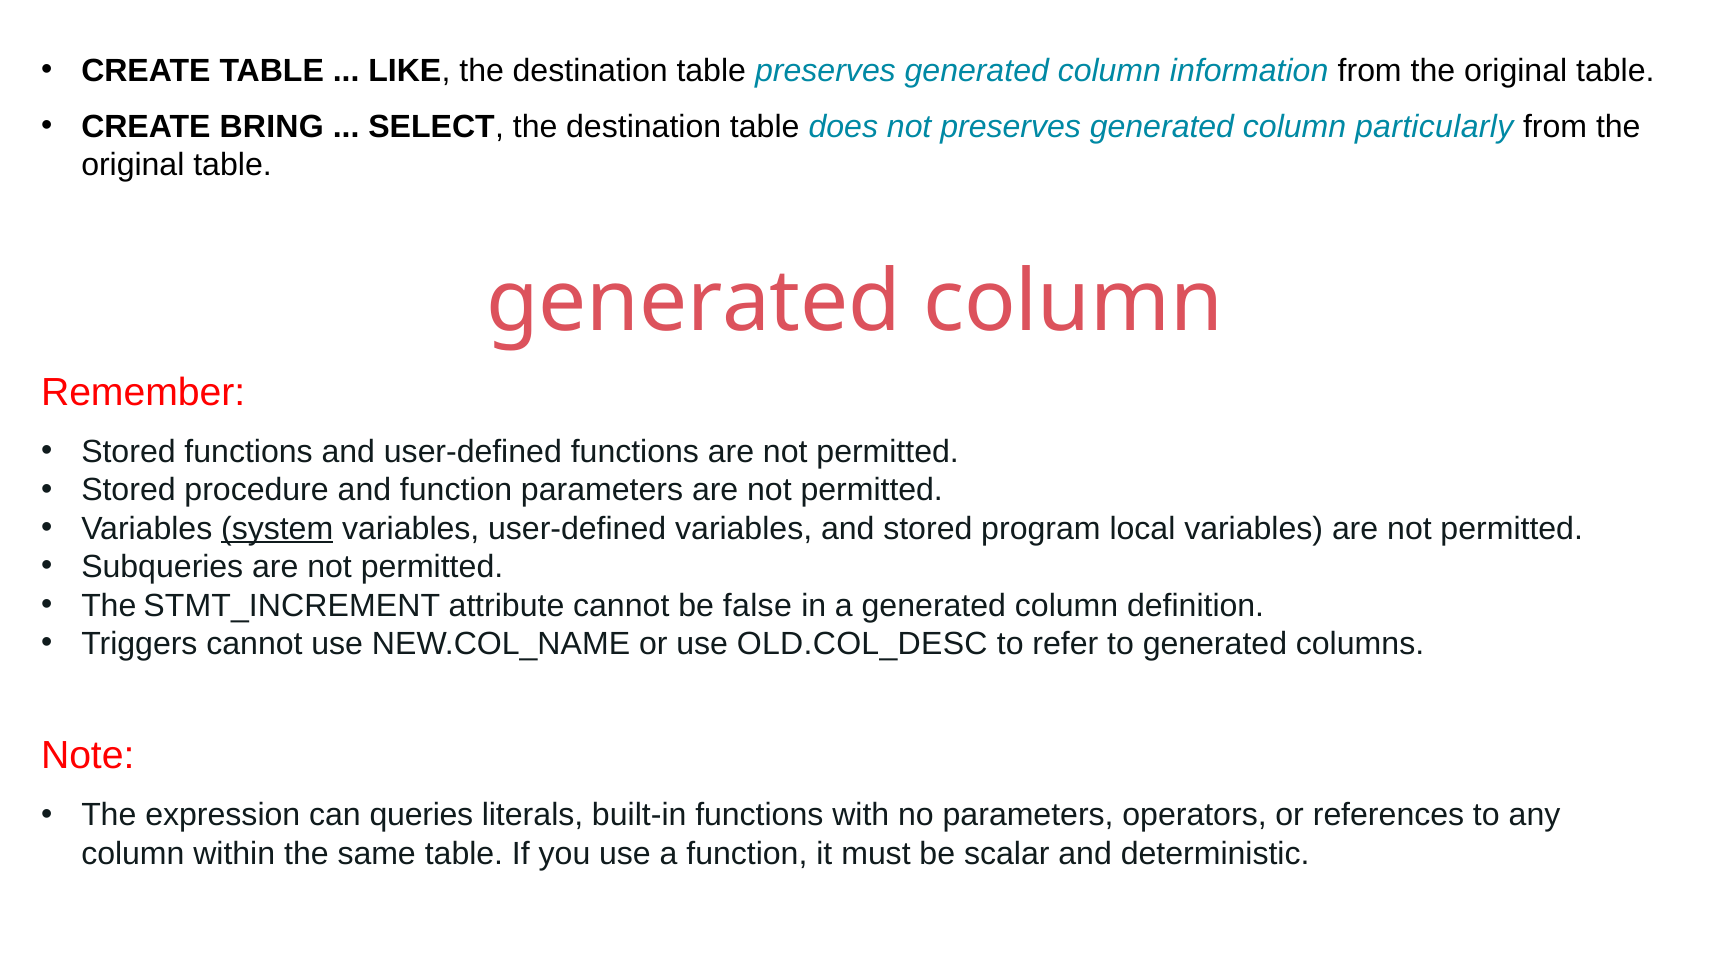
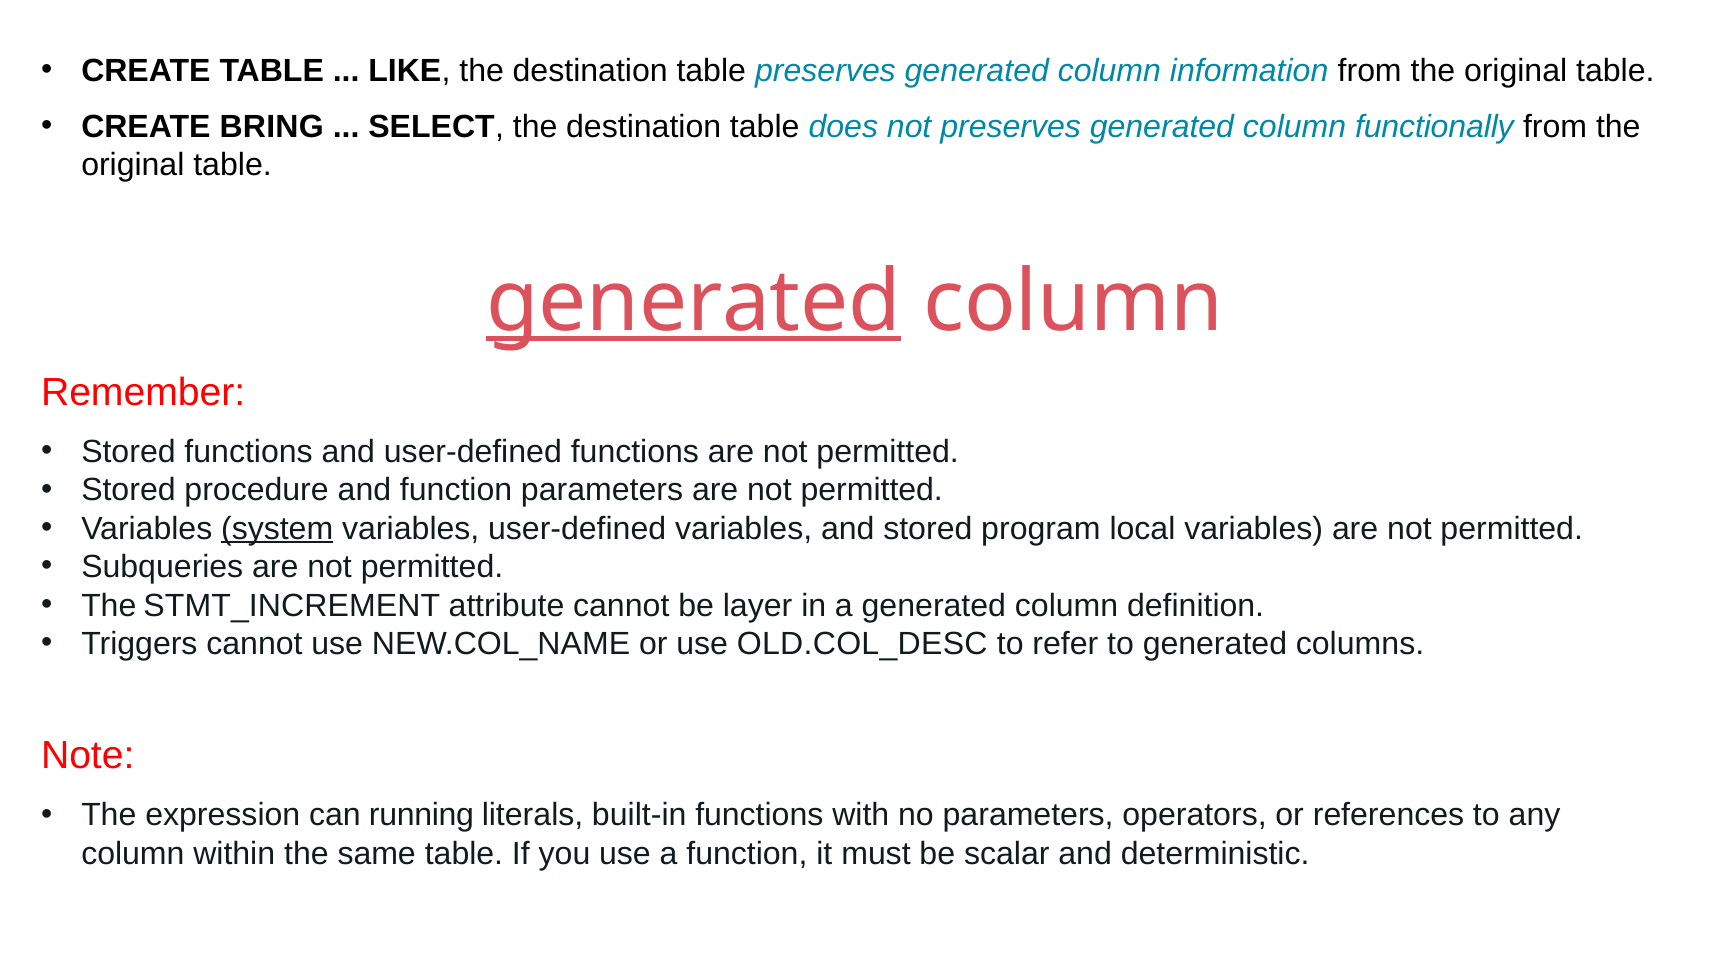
particularly: particularly -> functionally
generated at (694, 302) underline: none -> present
false: false -> layer
queries: queries -> running
